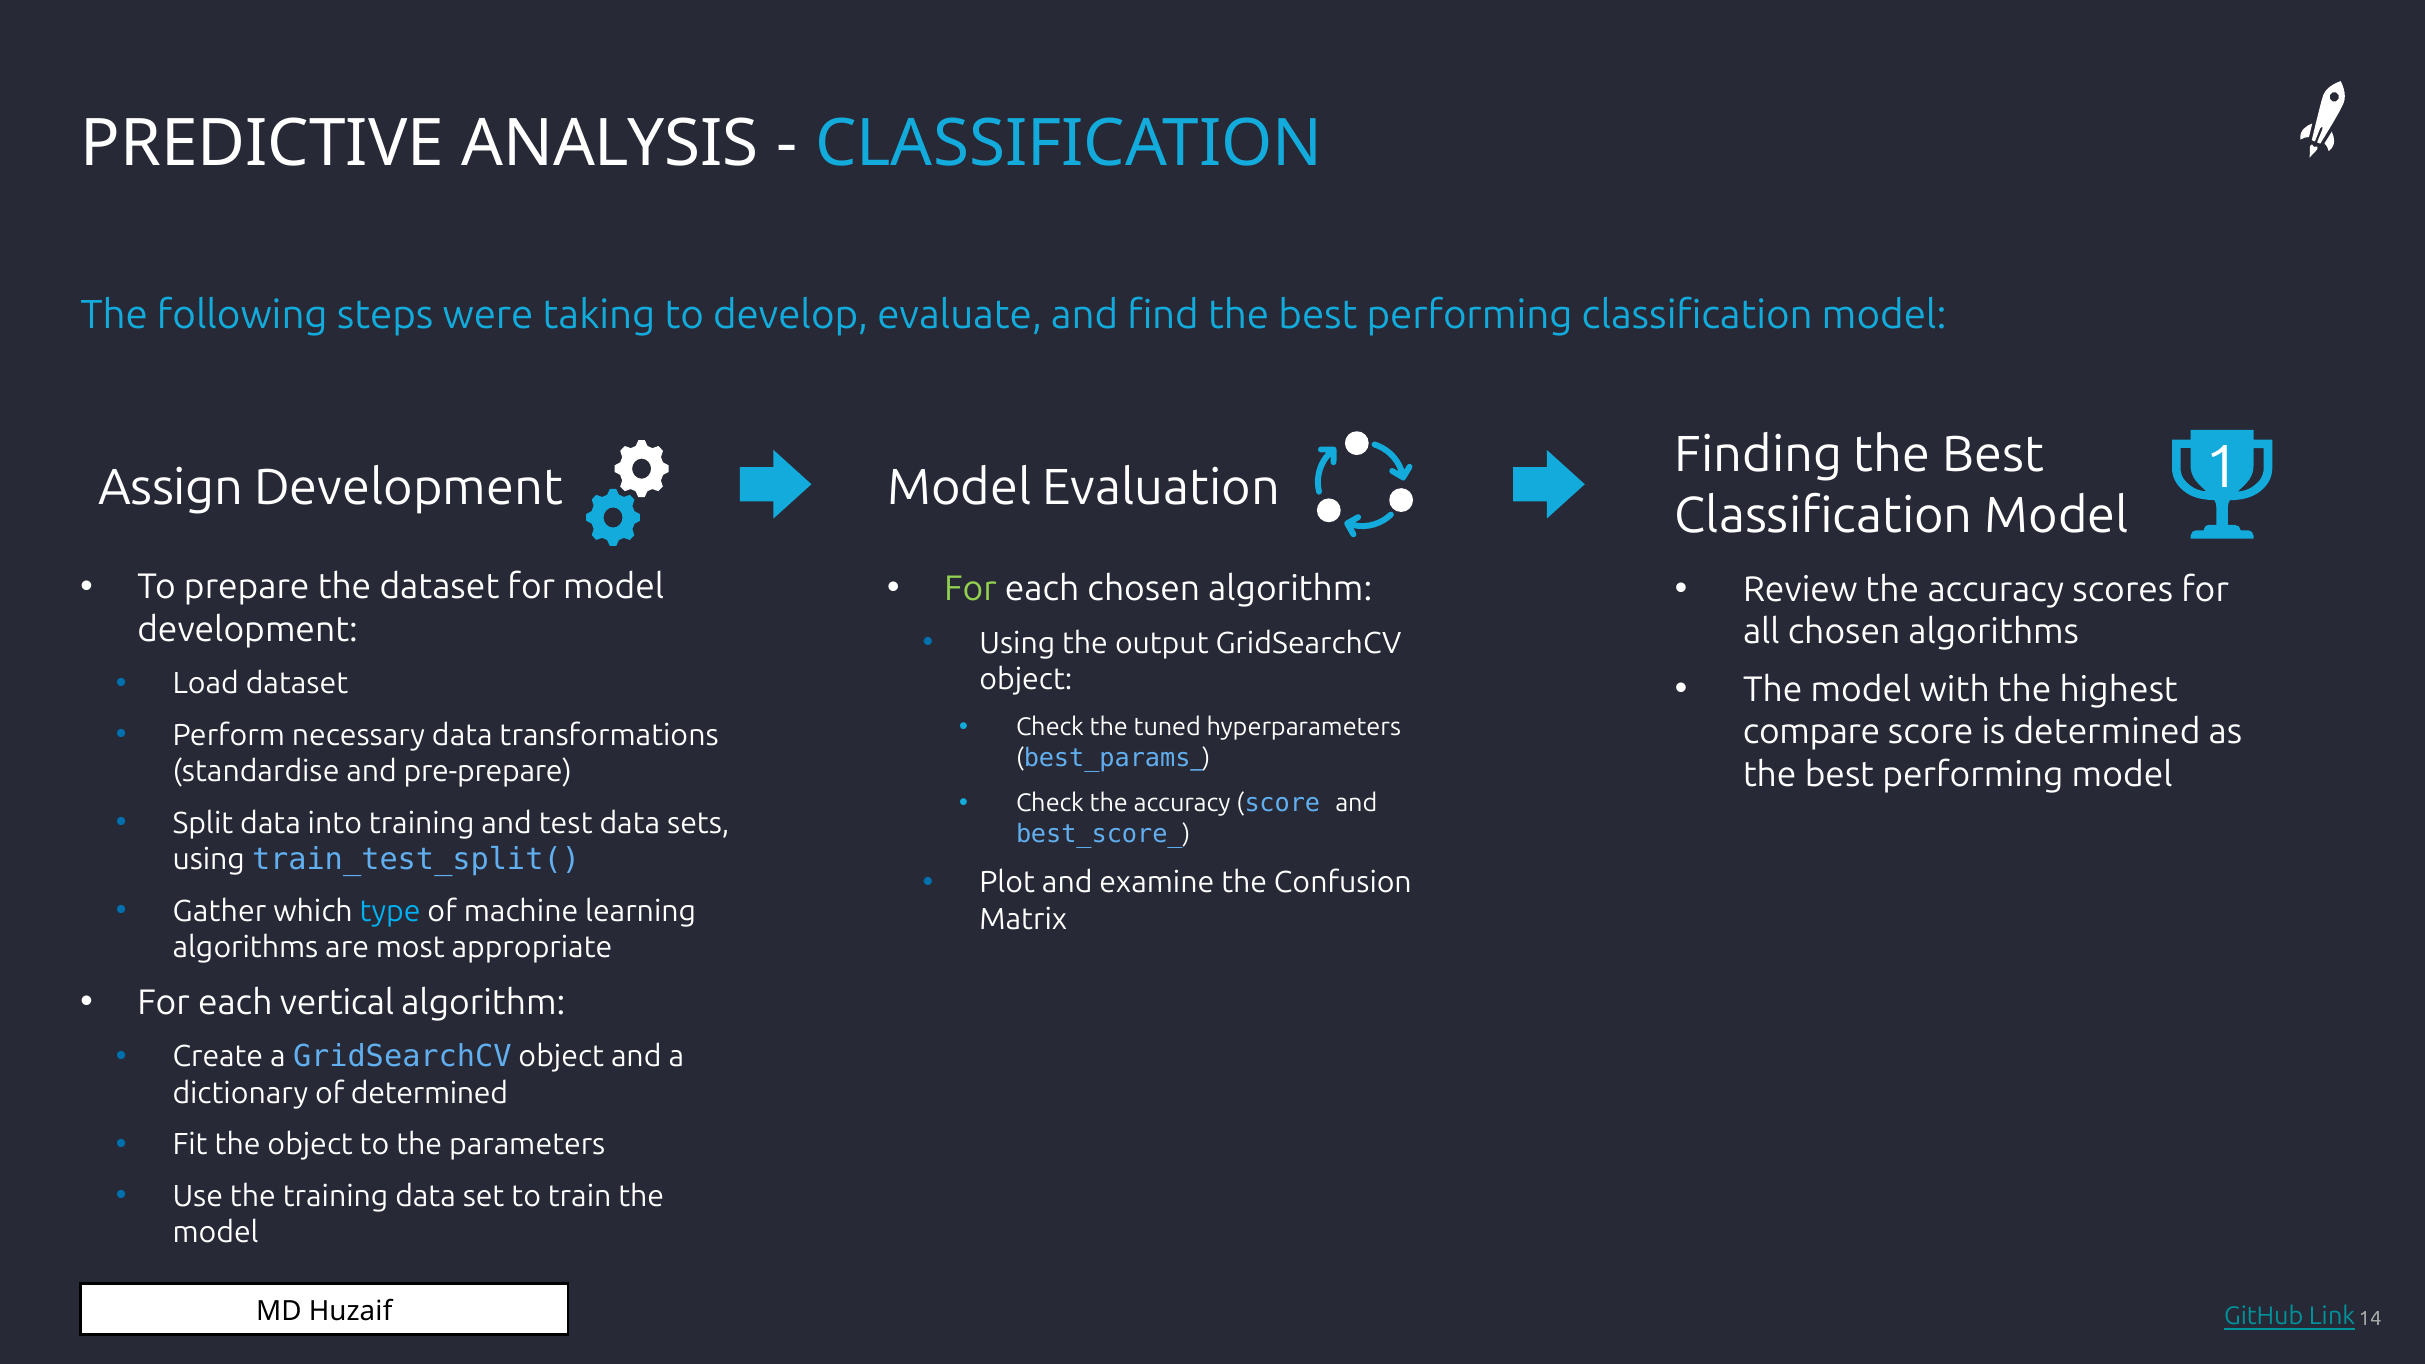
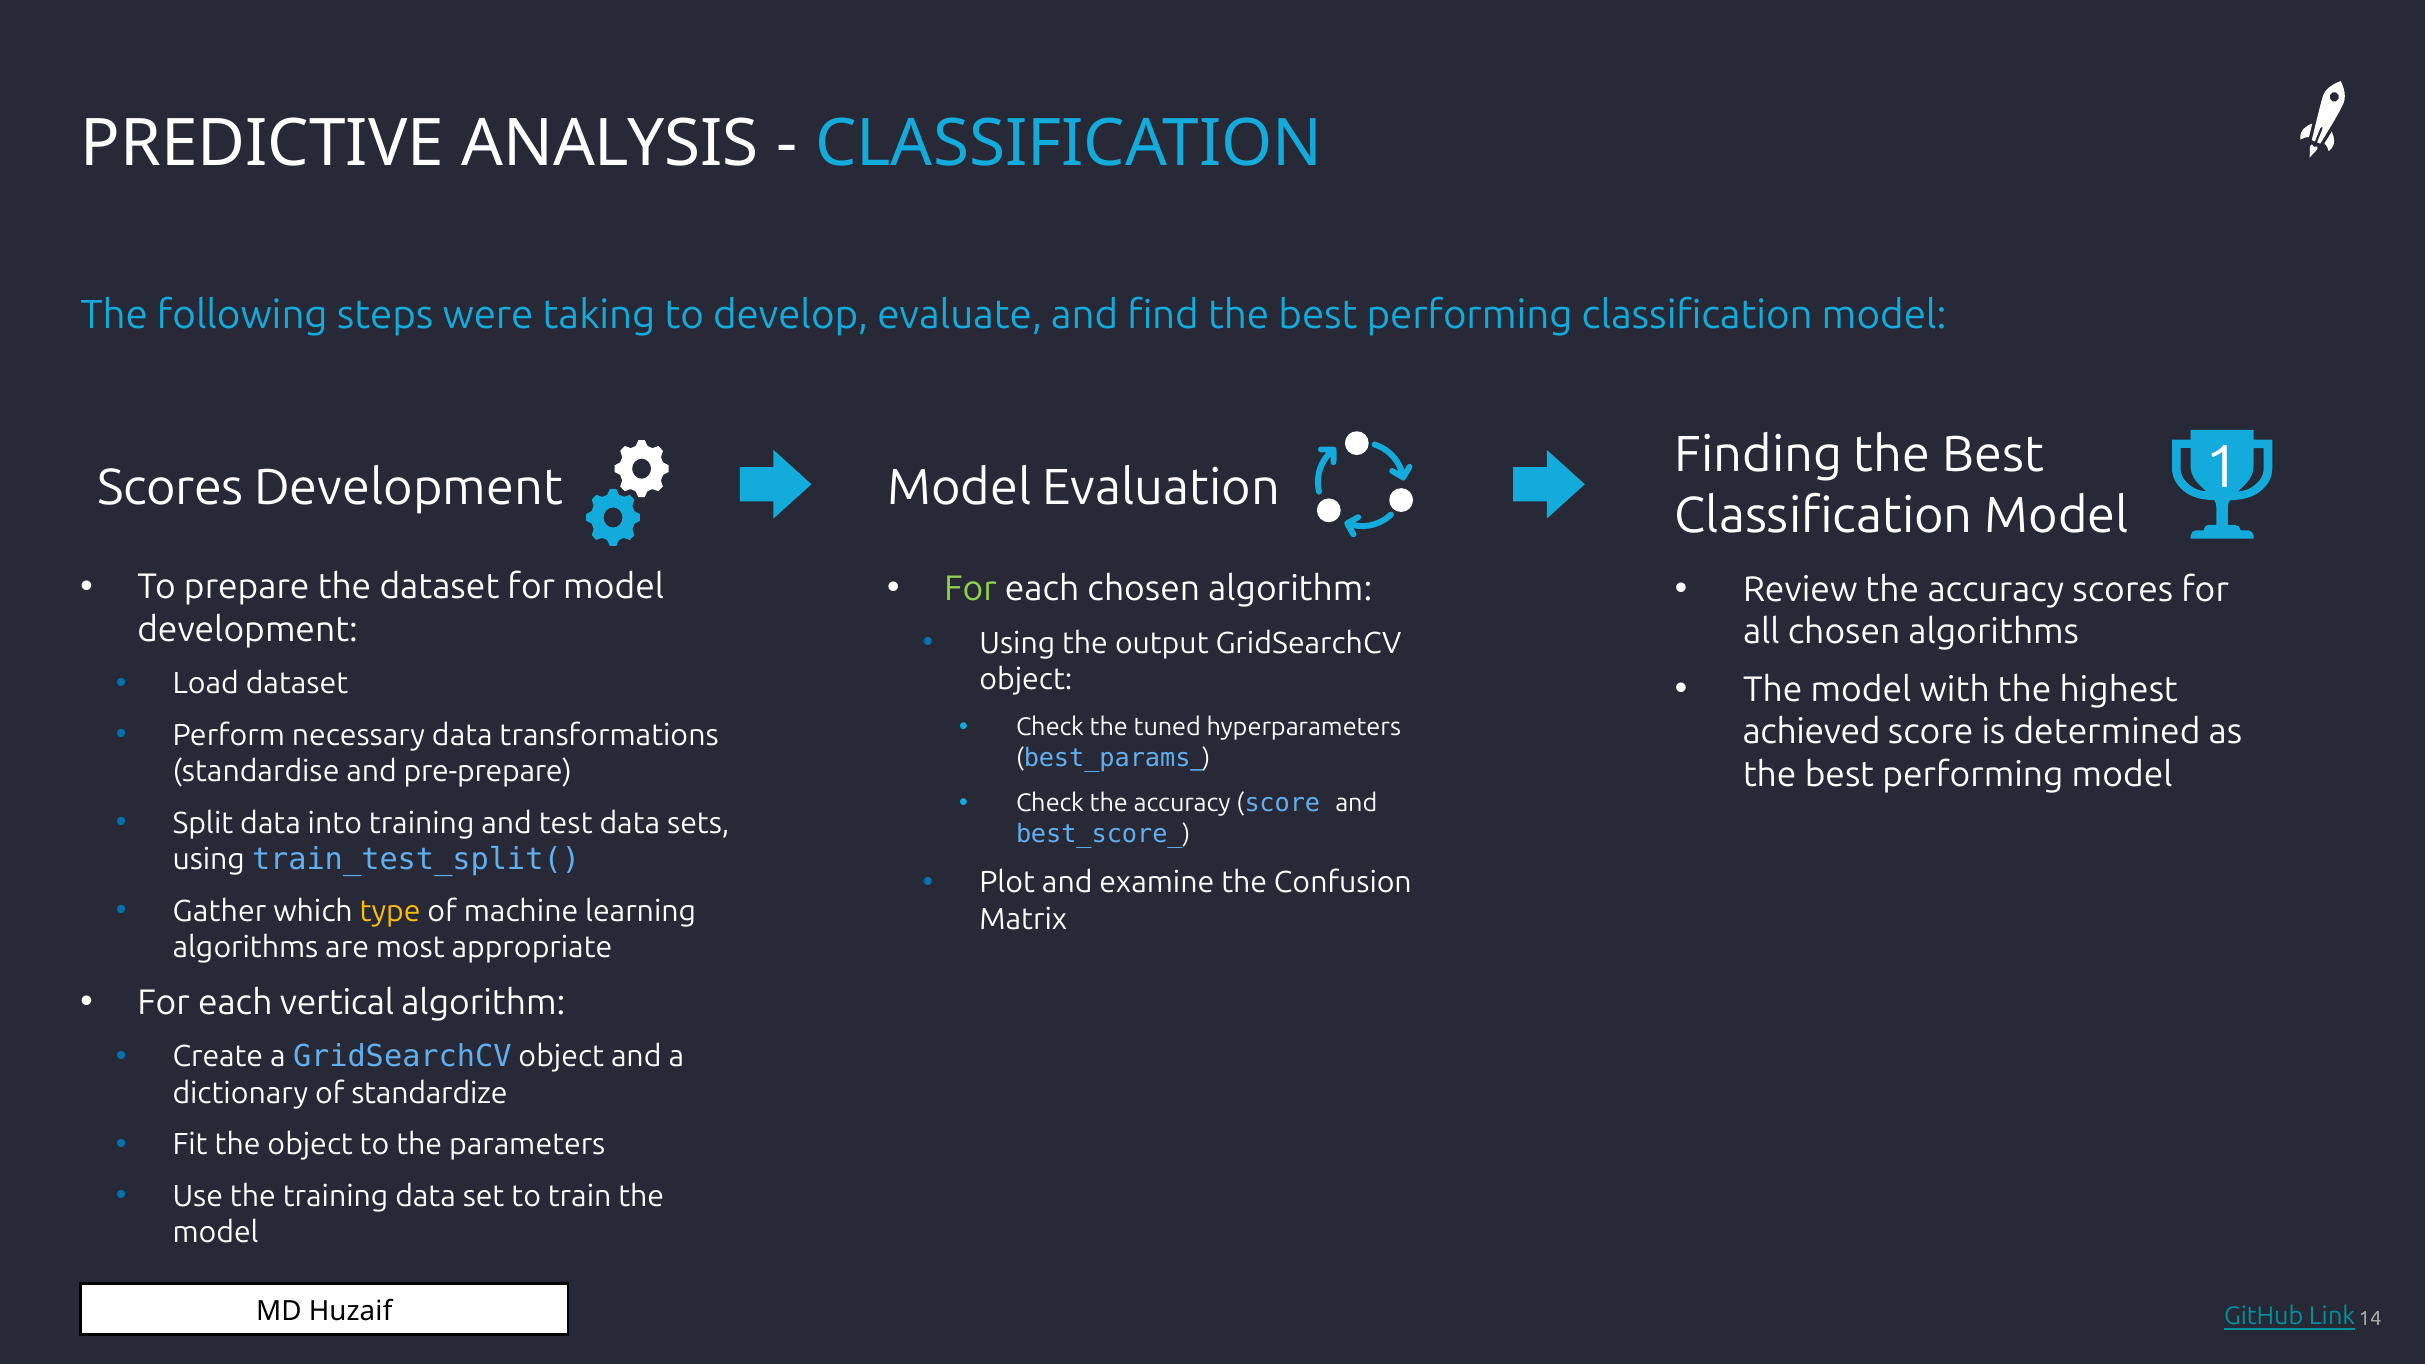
Assign at (171, 488): Assign -> Scores
compare: compare -> achieved
type colour: light blue -> yellow
of determined: determined -> standardize
